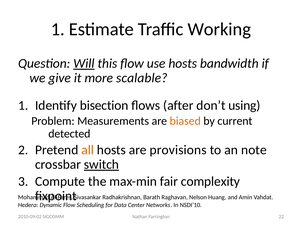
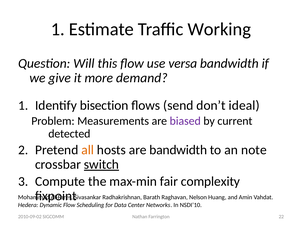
Will underline: present -> none
use hosts: hosts -> versa
scalable: scalable -> demand
after: after -> send
using: using -> ideal
biased colour: orange -> purple
are provisions: provisions -> bandwidth
